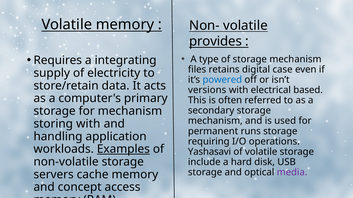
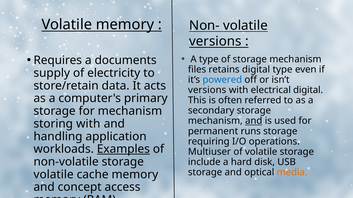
provides at (215, 41): provides -> versions
integrating: integrating -> documents
digital case: case -> type
electrical based: based -> digital
and at (254, 121) underline: none -> present
Yashasavi: Yashasavi -> Multiuser
media colour: purple -> orange
servers at (54, 175): servers -> volatile
